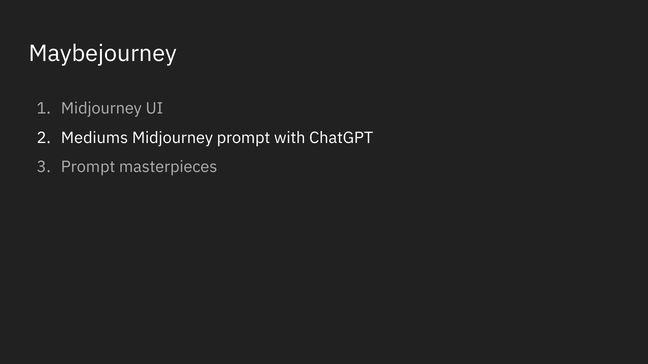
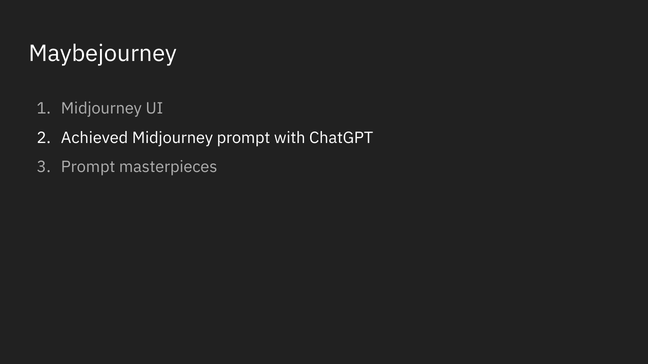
Mediums: Mediums -> Achieved
